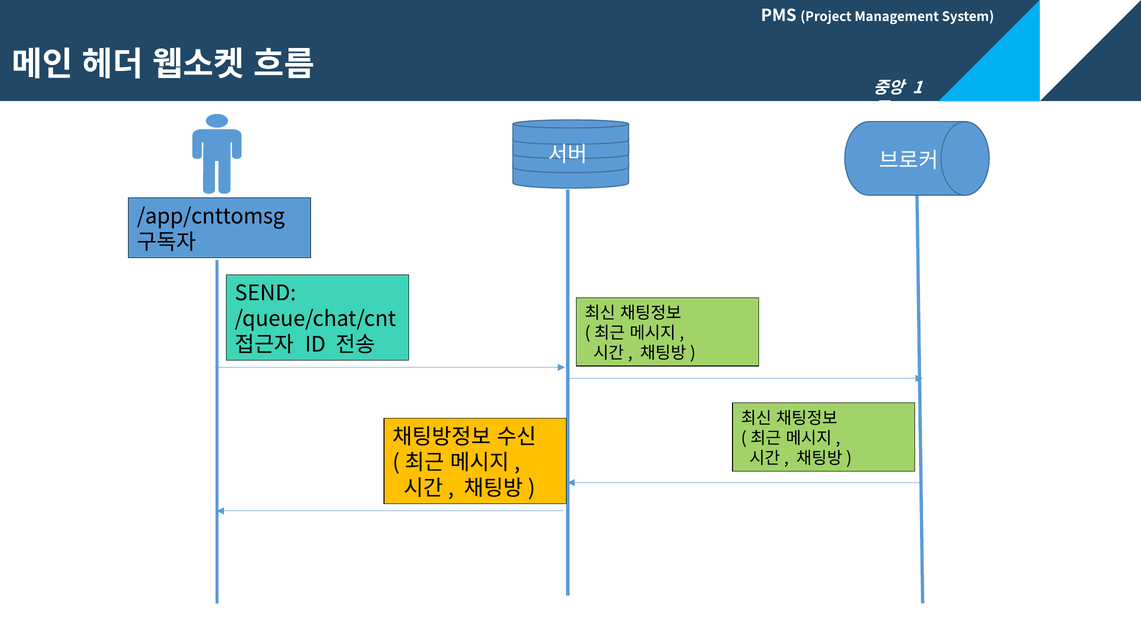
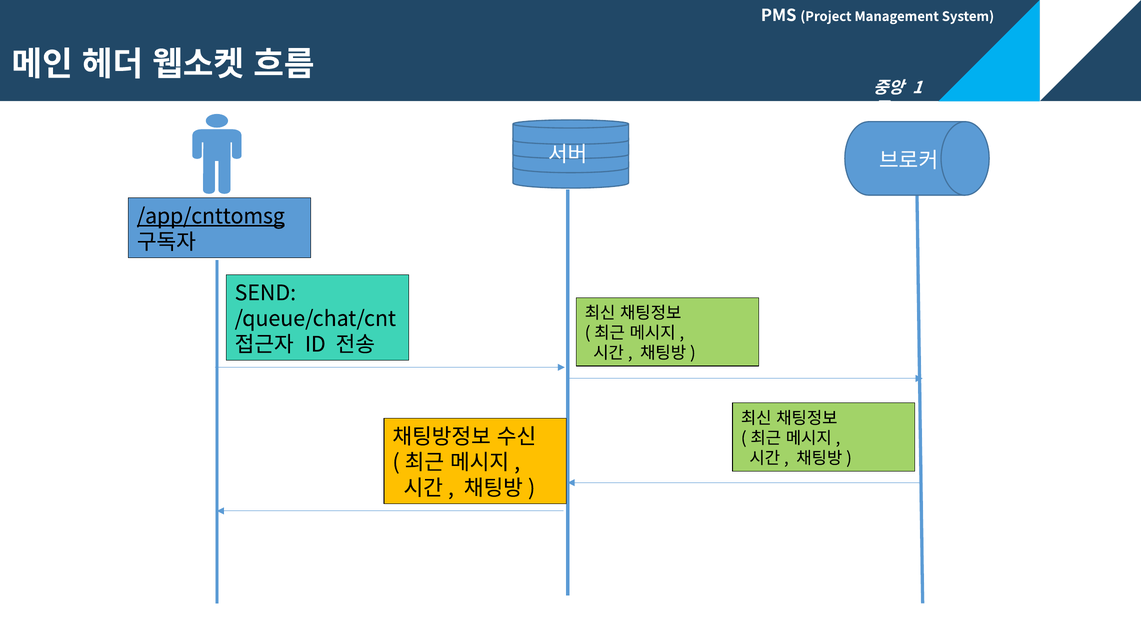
/app/cnttomsg underline: none -> present
